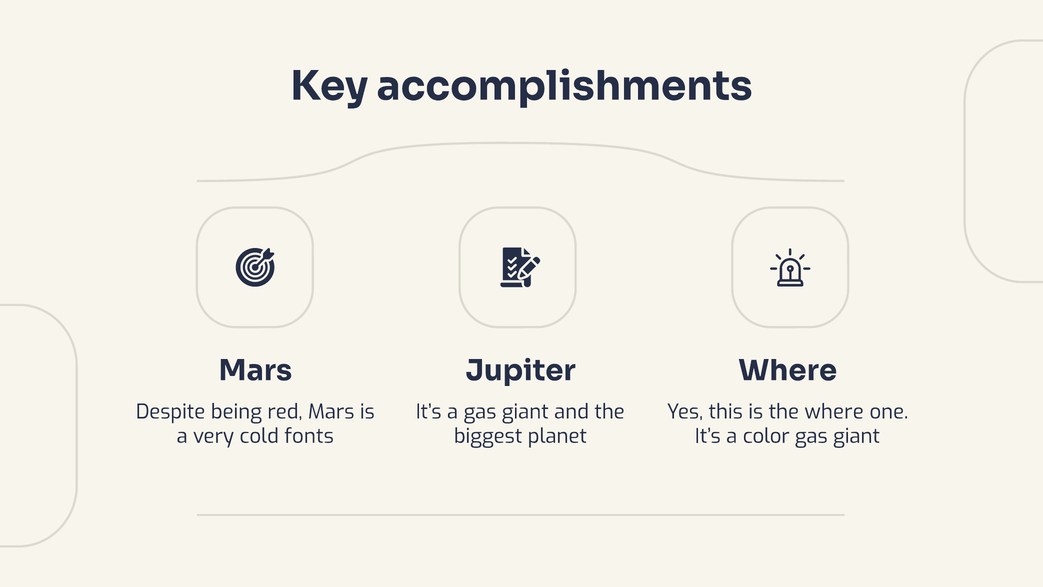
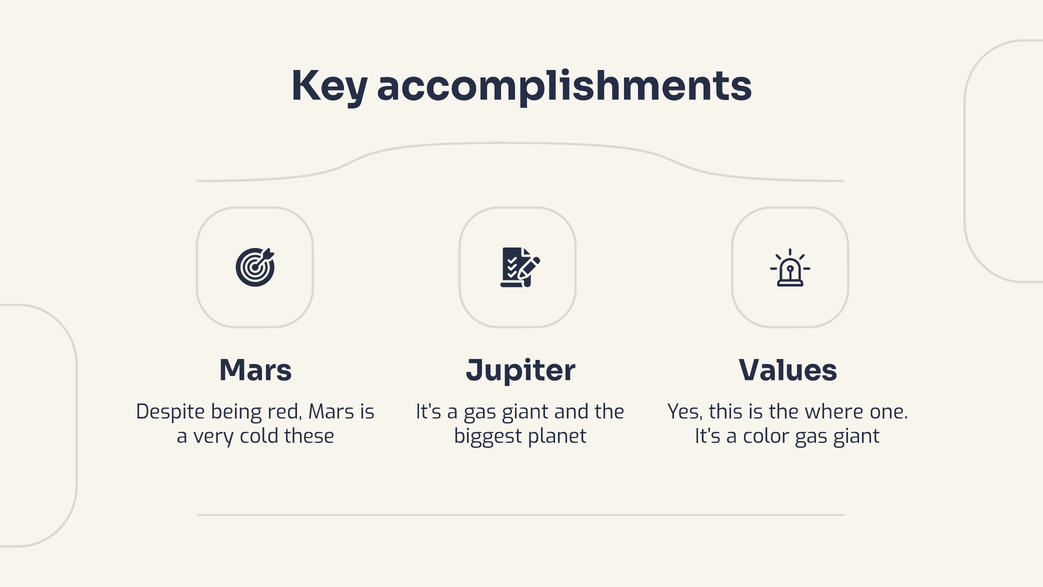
Where at (788, 370): Where -> Values
fonts: fonts -> these
